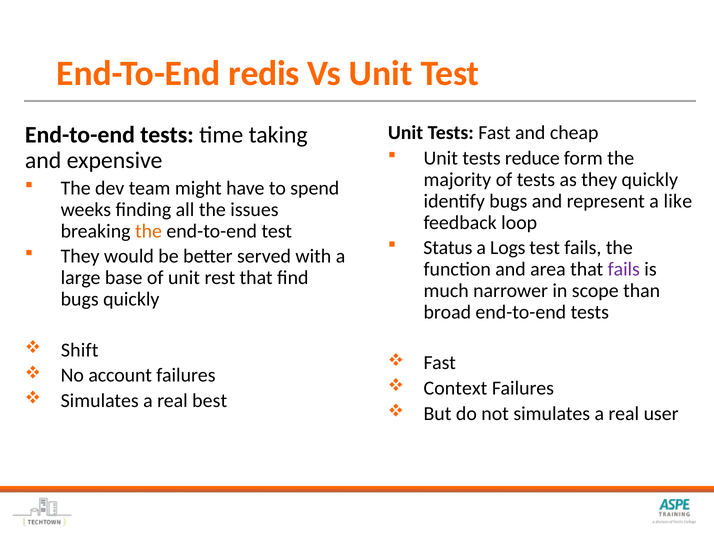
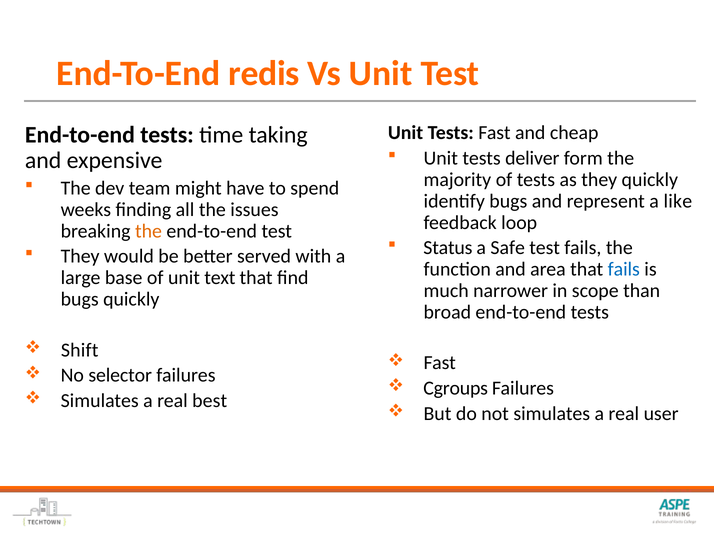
reduce: reduce -> deliver
Logs: Logs -> Safe
fails at (624, 270) colour: purple -> blue
rest: rest -> text
account: account -> selector
Context: Context -> Cgroups
